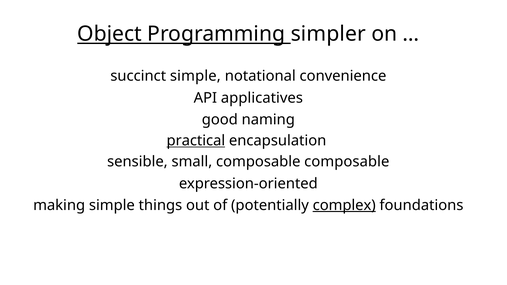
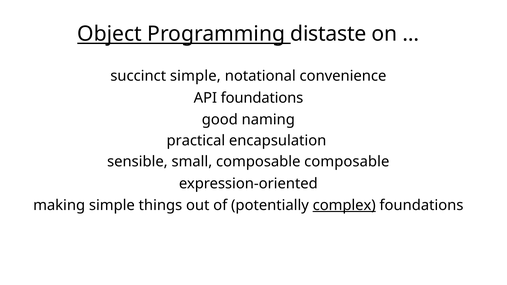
simpler: simpler -> distaste
API applicatives: applicatives -> foundations
practical underline: present -> none
